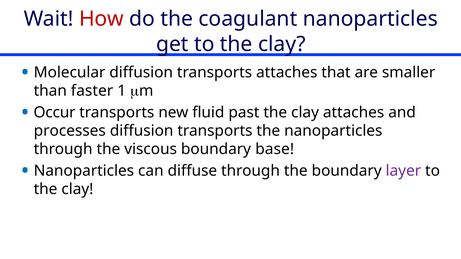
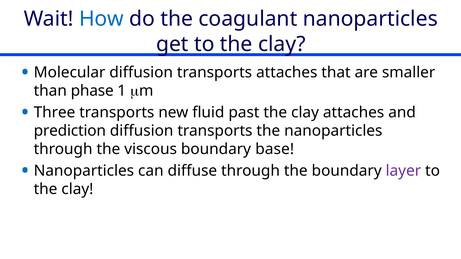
How colour: red -> blue
faster: faster -> phase
Occur: Occur -> Three
processes: processes -> prediction
